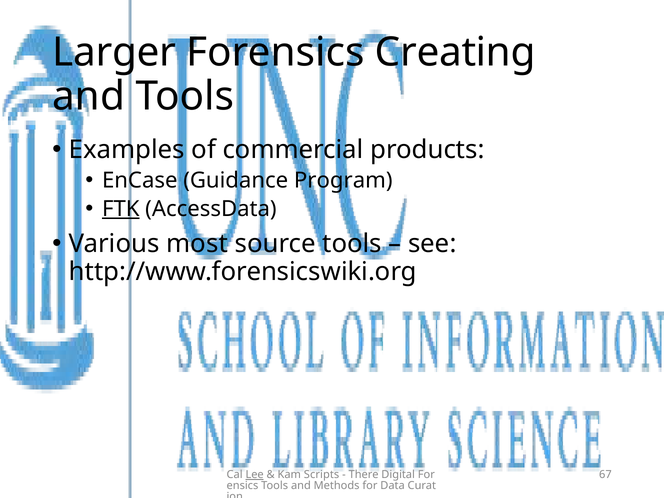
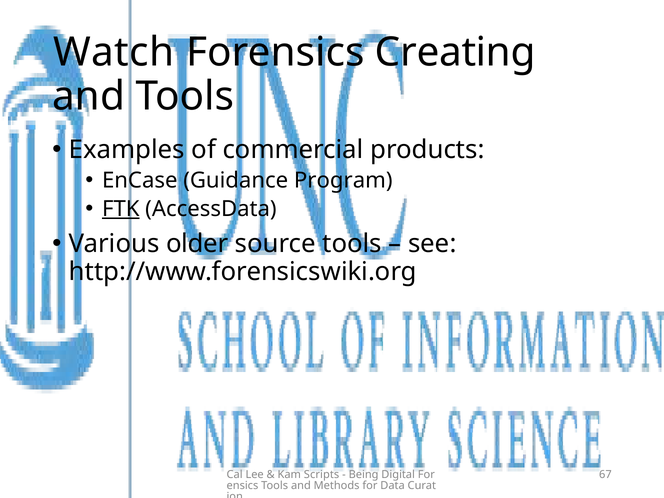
Larger: Larger -> Watch
most: most -> older
Lee underline: present -> none
There: There -> Being
